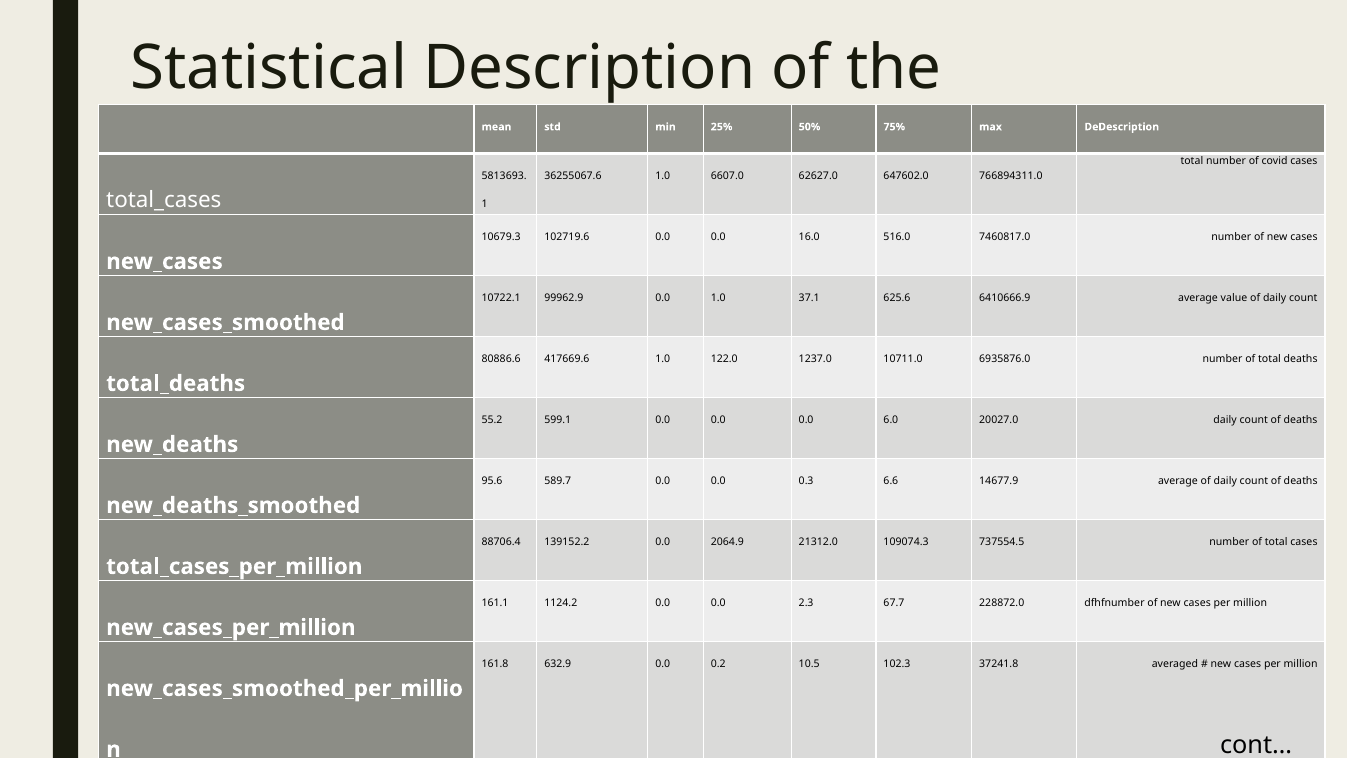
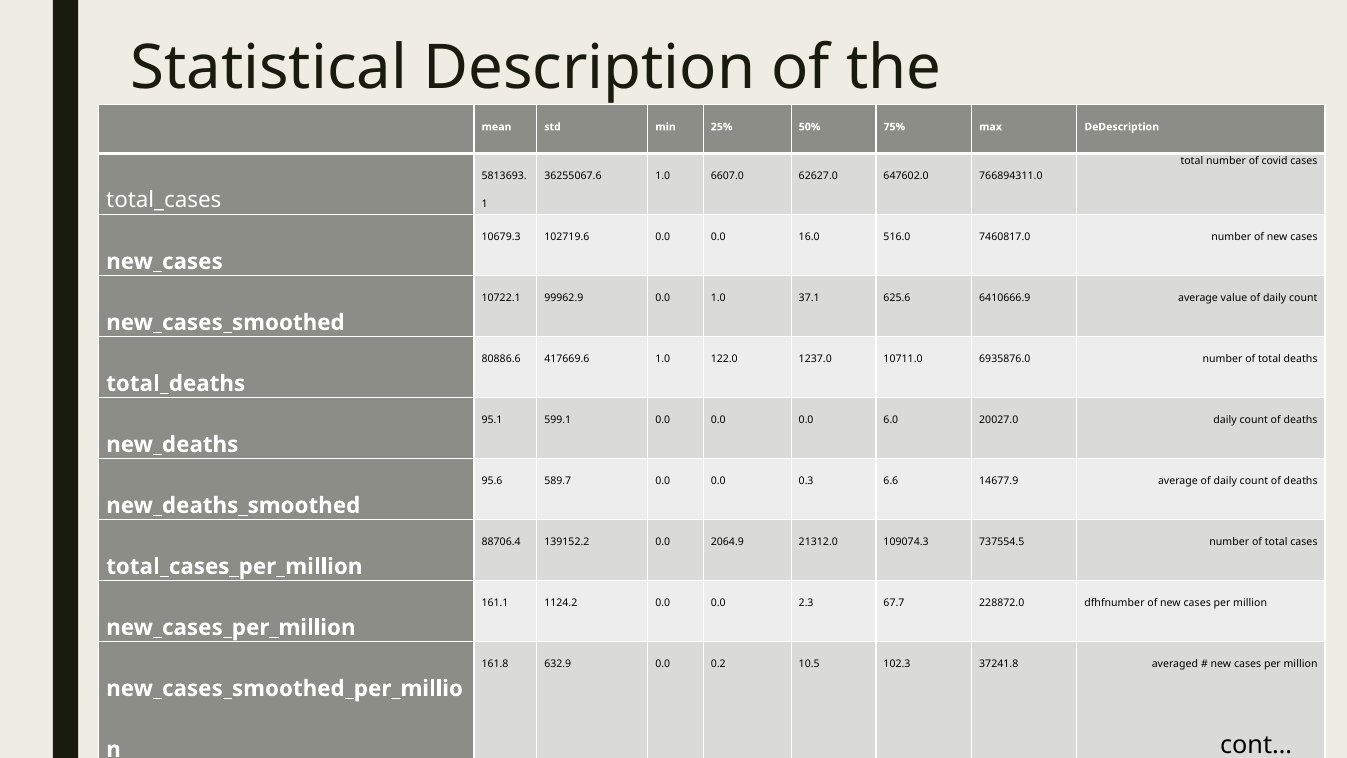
55.2: 55.2 -> 95.1
